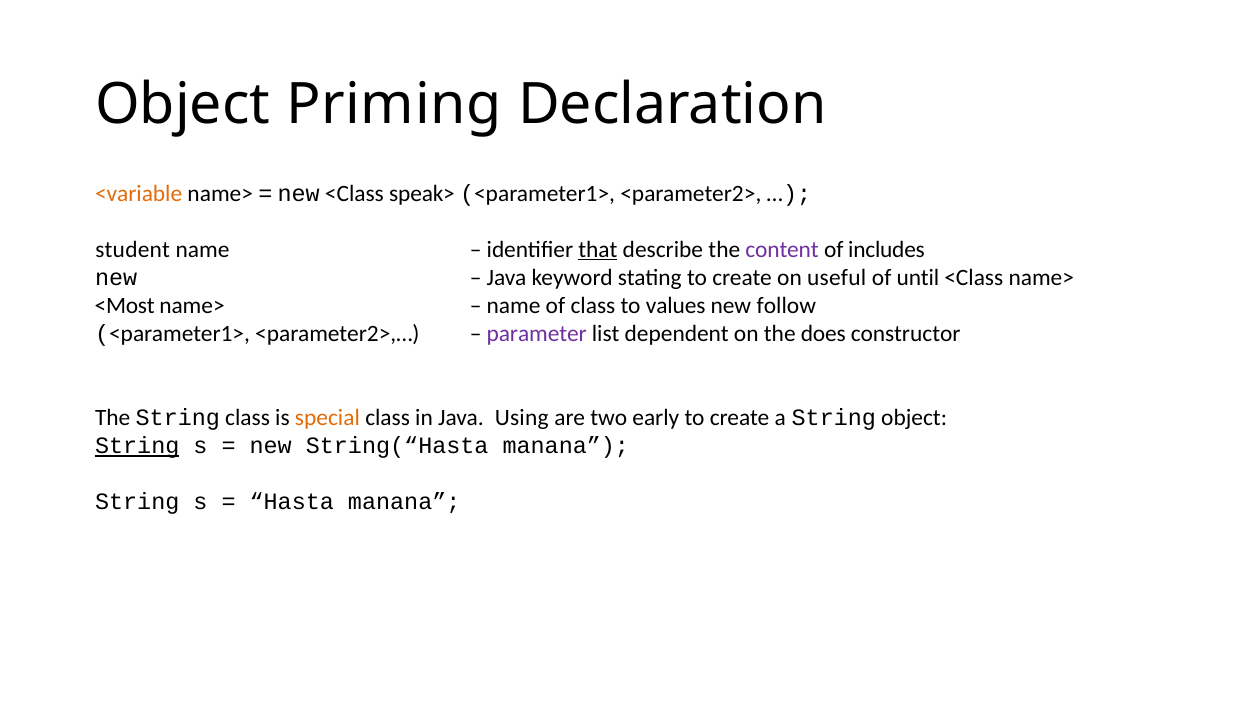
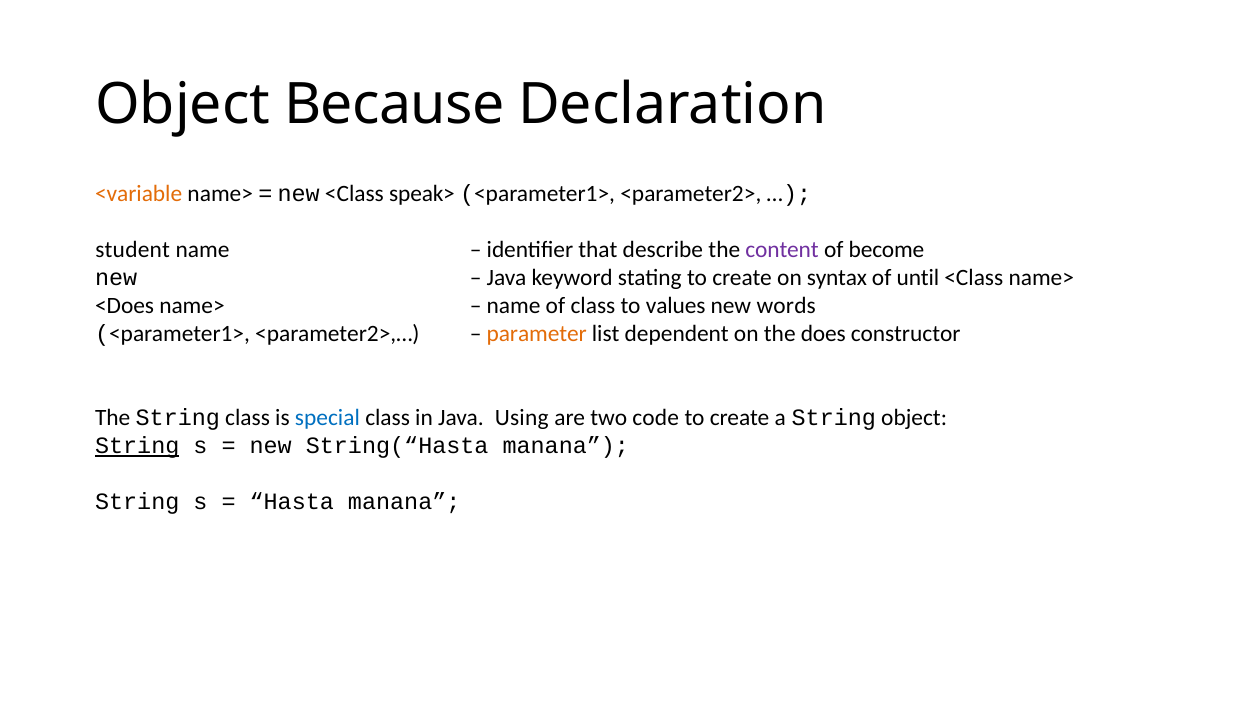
Priming: Priming -> Because
that underline: present -> none
includes: includes -> become
useful: useful -> syntax
<Most: <Most -> <Does
follow: follow -> words
parameter colour: purple -> orange
special colour: orange -> blue
early: early -> code
